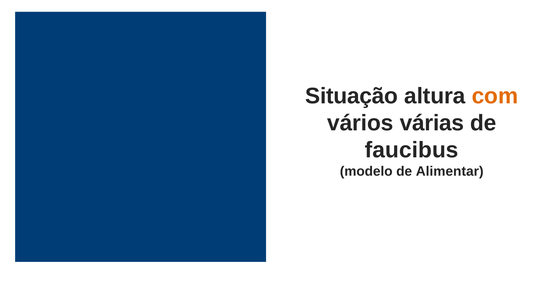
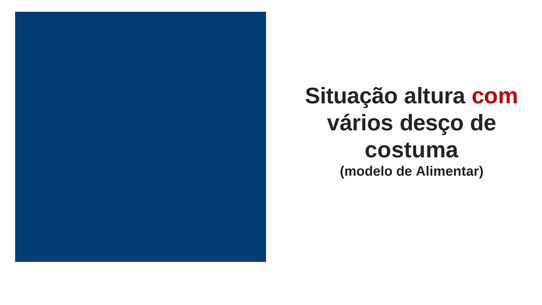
com colour: orange -> red
várias: várias -> desço
faucibus: faucibus -> costuma
